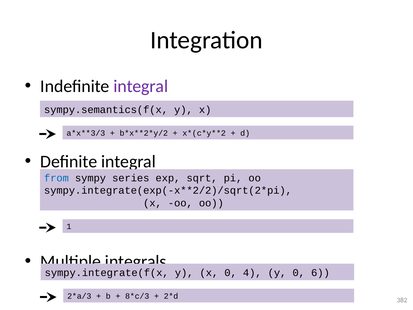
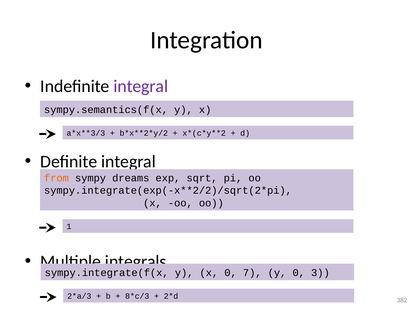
from colour: blue -> orange
series: series -> dreams
4: 4 -> 7
6: 6 -> 3
